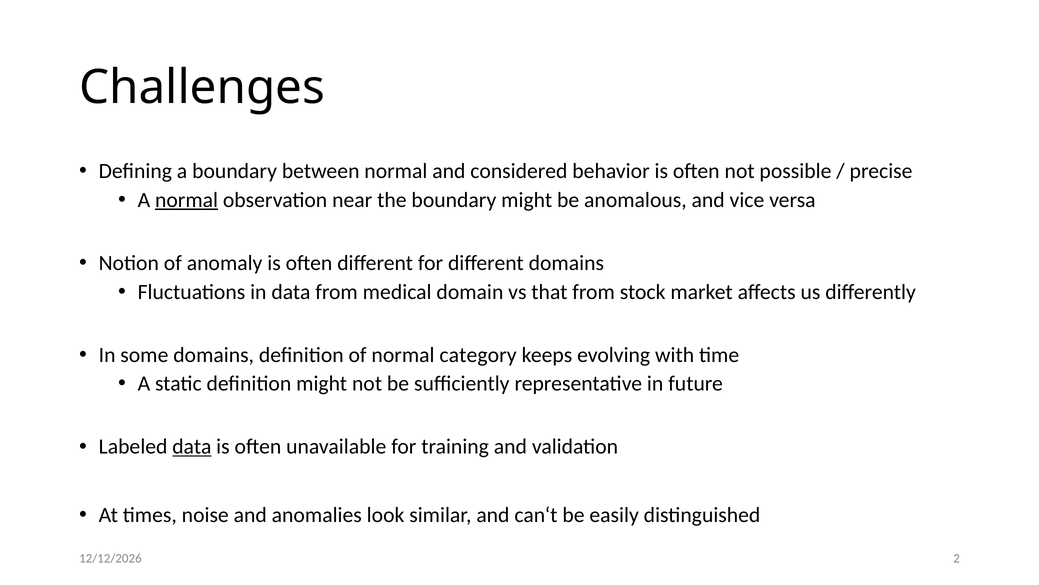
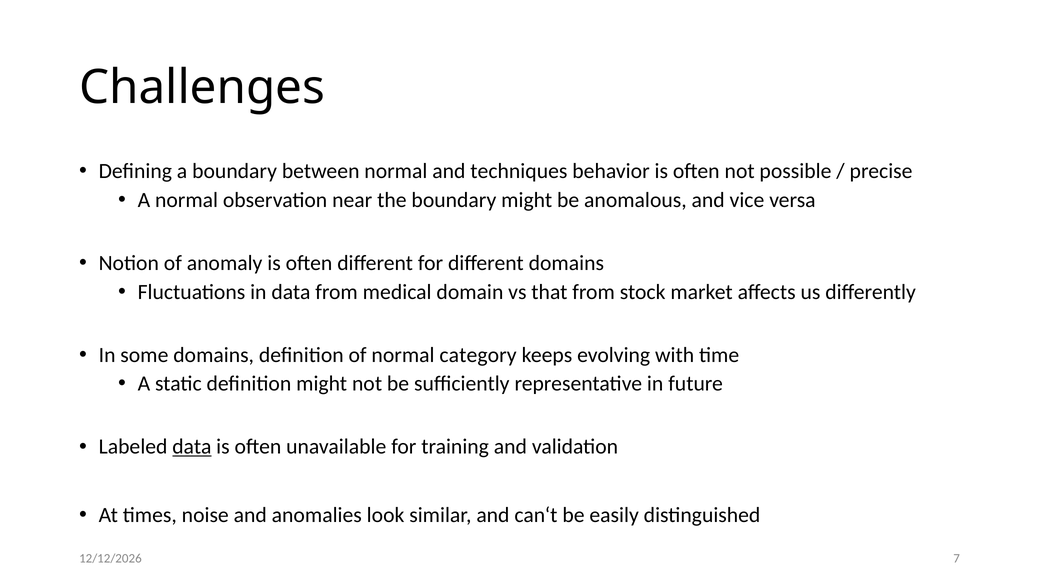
considered: considered -> techniques
normal at (187, 200) underline: present -> none
2: 2 -> 7
